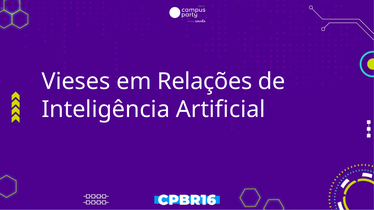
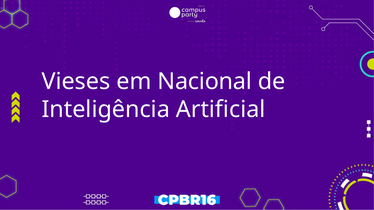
Relações: Relações -> Nacional
